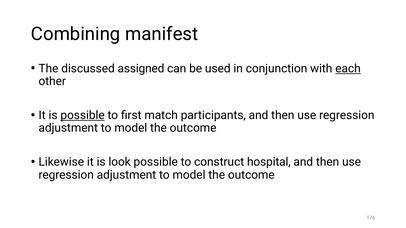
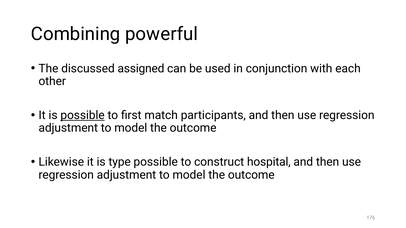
manifest: manifest -> powerful
each underline: present -> none
look: look -> type
